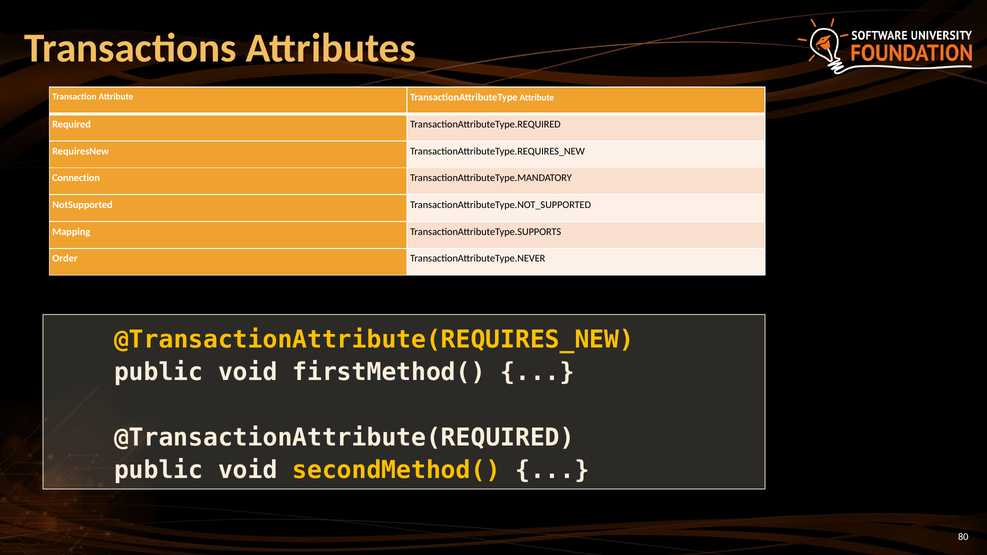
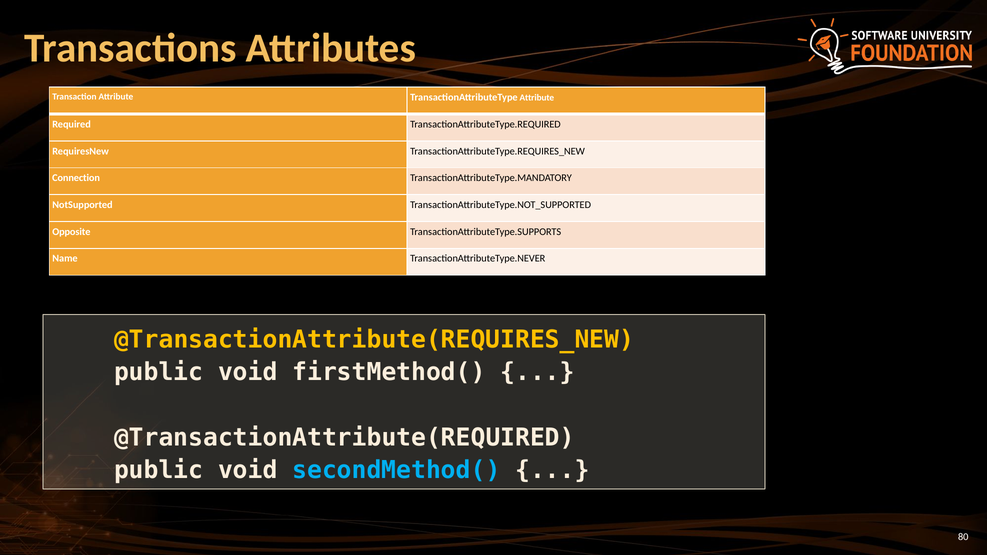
Mapping: Mapping -> Opposite
Order: Order -> Name
secondMethod( colour: yellow -> light blue
